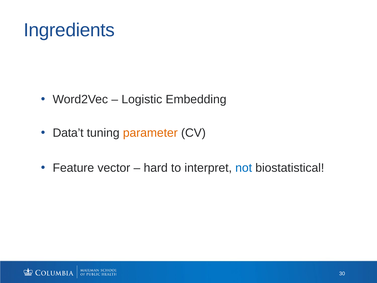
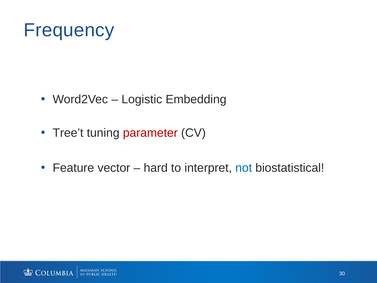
Ingredients: Ingredients -> Frequency
Data’t: Data’t -> Tree’t
parameter colour: orange -> red
